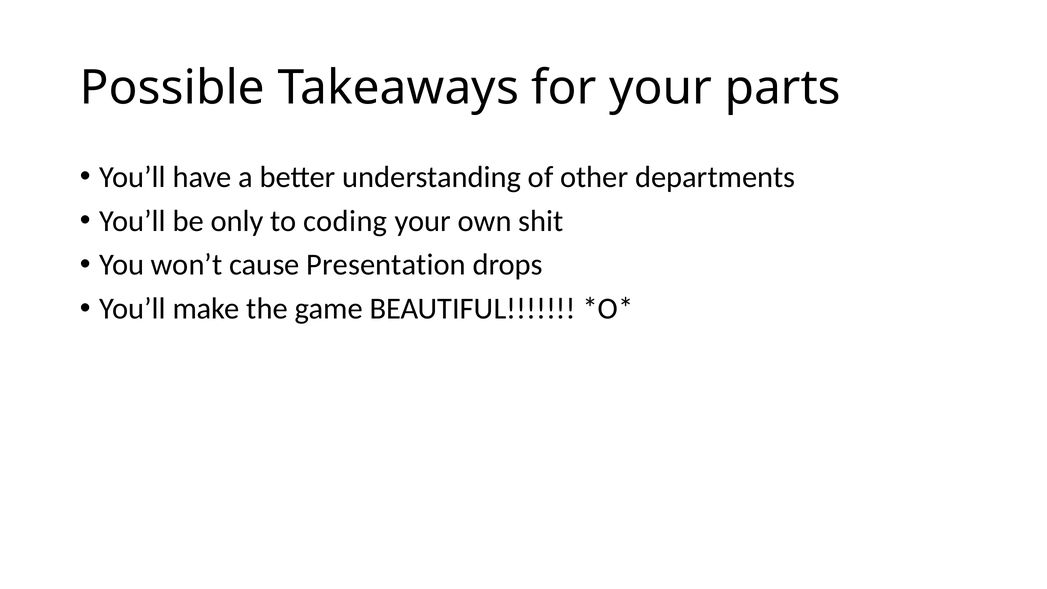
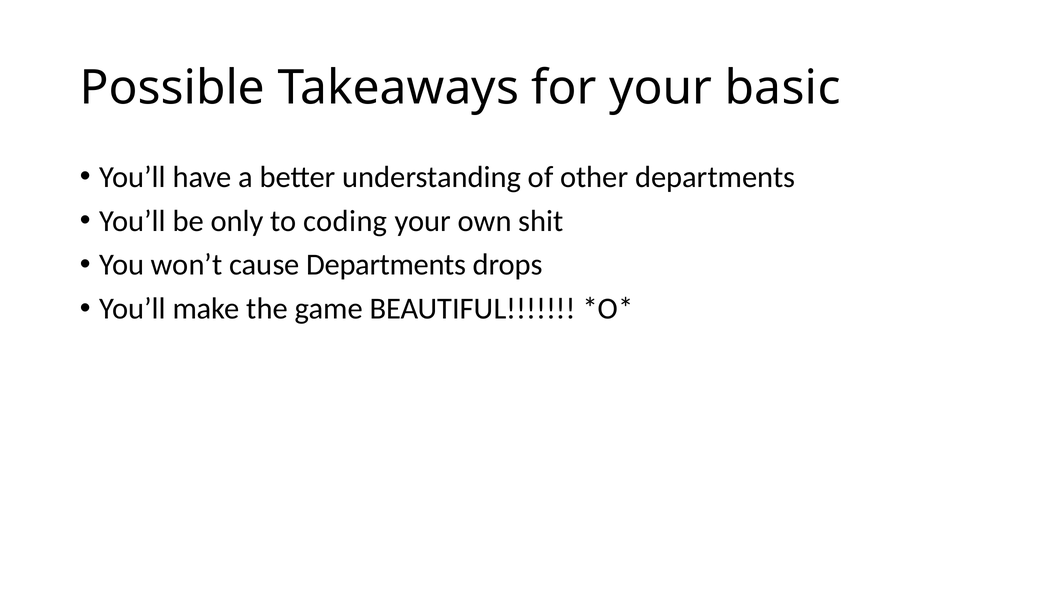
parts: parts -> basic
cause Presentation: Presentation -> Departments
